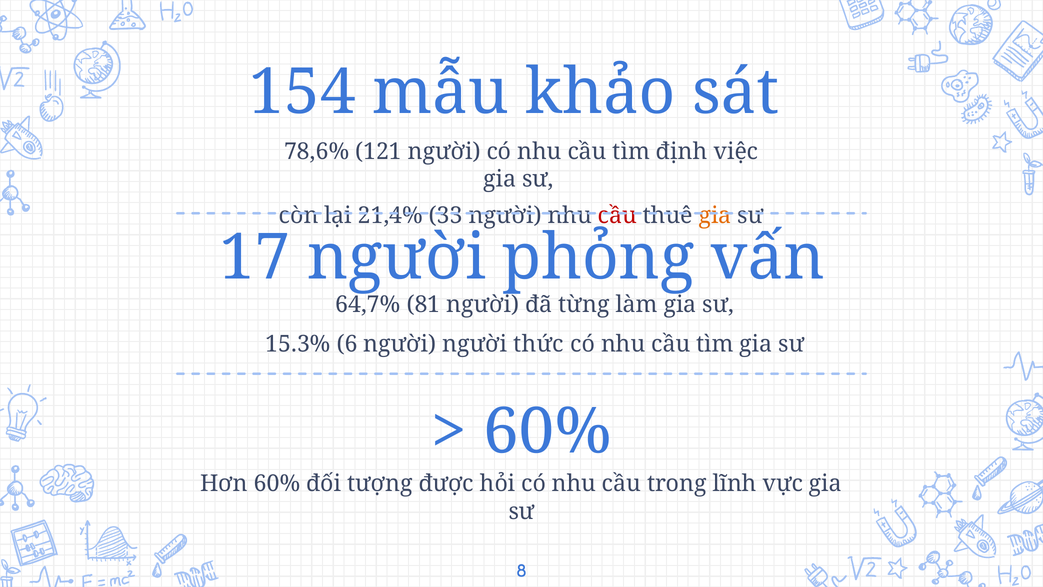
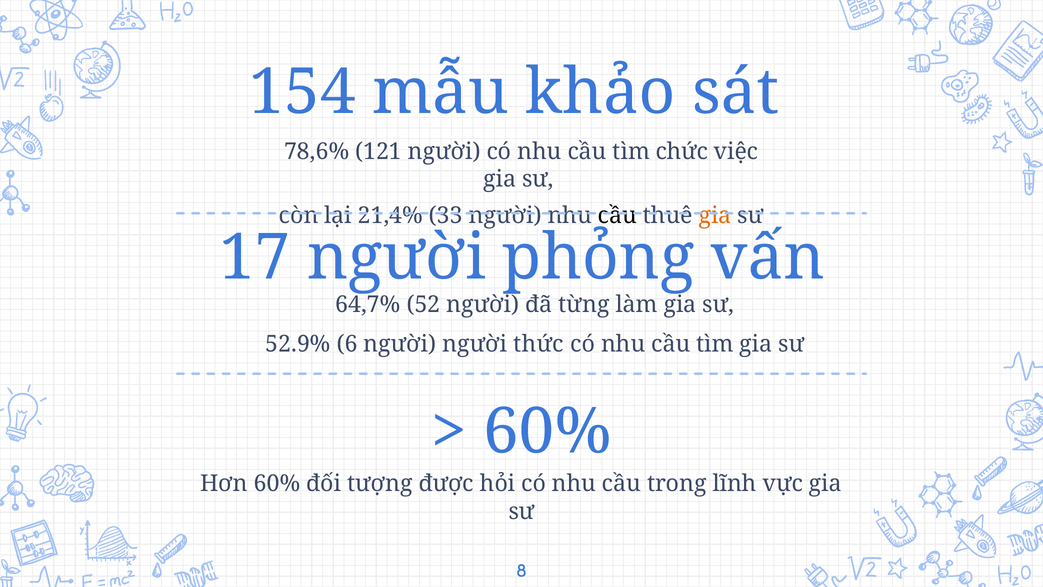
định: định -> chức
cầu at (617, 216) colour: red -> black
81: 81 -> 52
15.3%: 15.3% -> 52.9%
